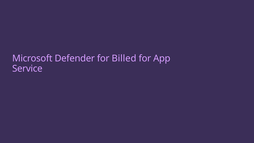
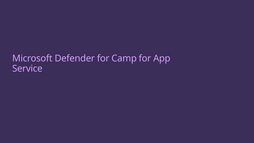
Billed: Billed -> Camp
